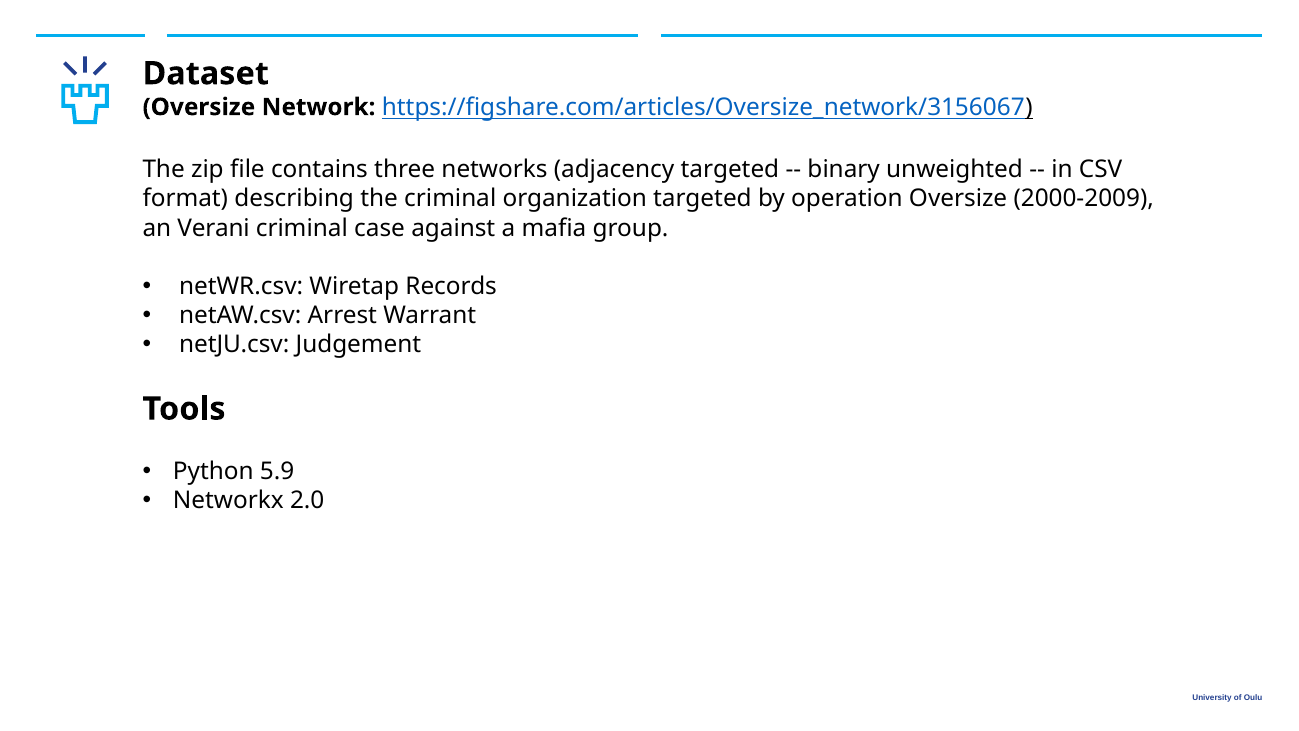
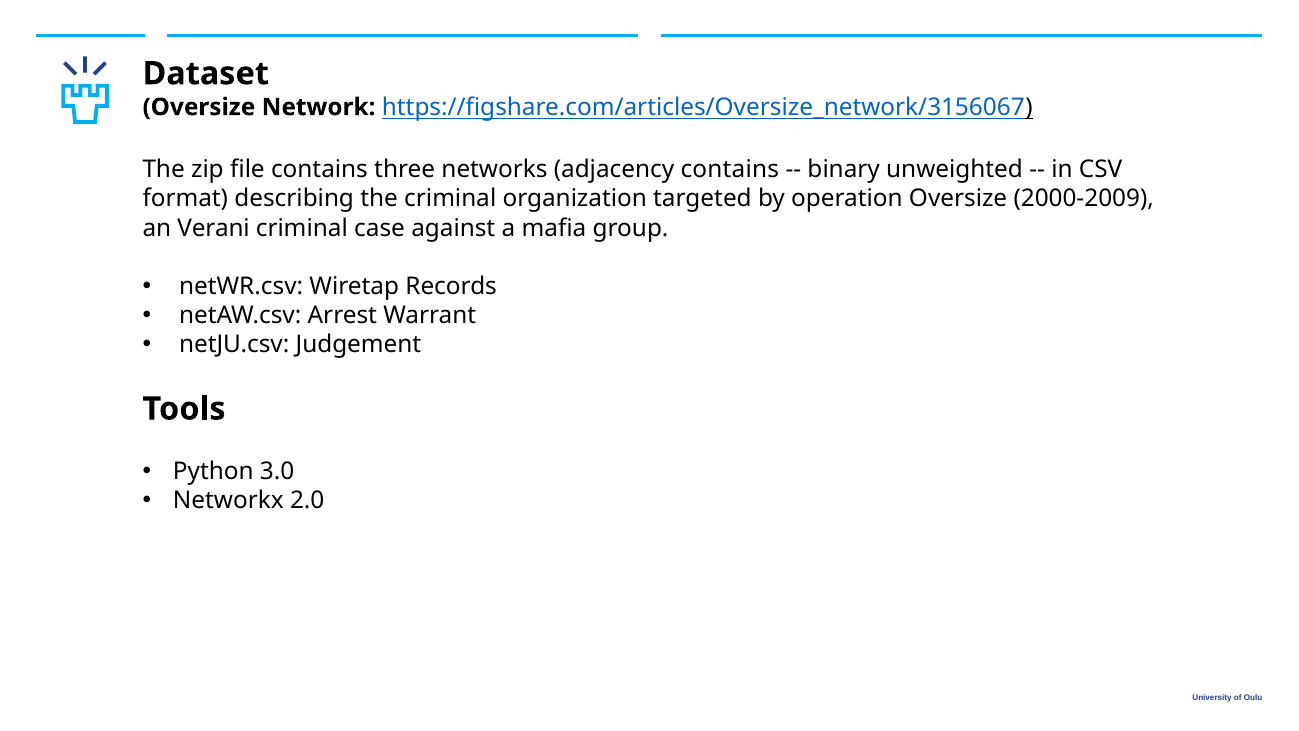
adjacency targeted: targeted -> contains
5.9: 5.9 -> 3.0
